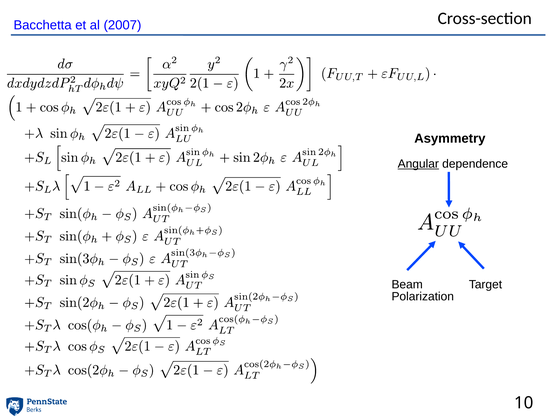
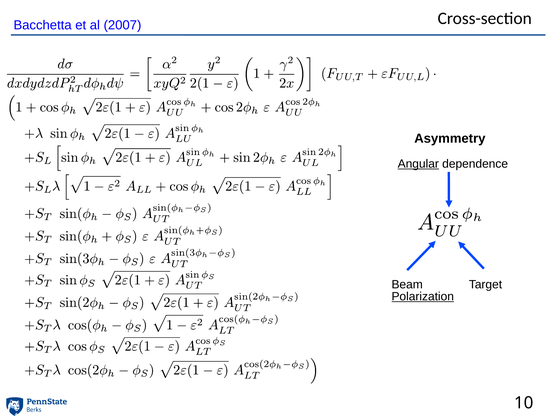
Polarization underline: none -> present
